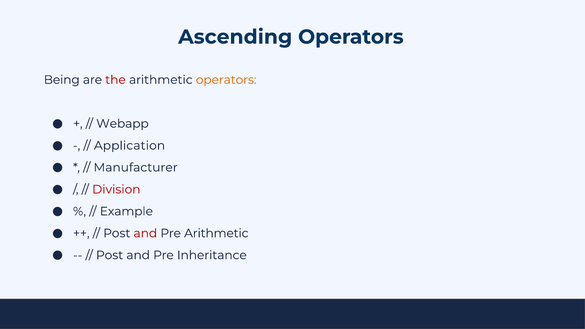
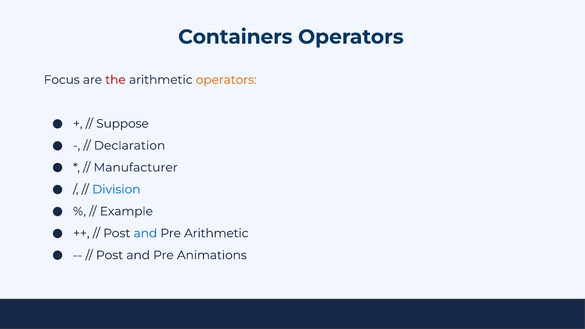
Ascending: Ascending -> Containers
Being: Being -> Focus
Webapp: Webapp -> Suppose
Application: Application -> Declaration
Division colour: red -> blue
and at (145, 233) colour: red -> blue
Inheritance: Inheritance -> Animations
